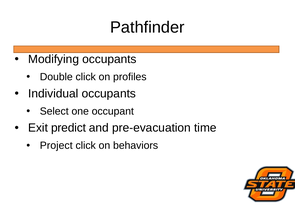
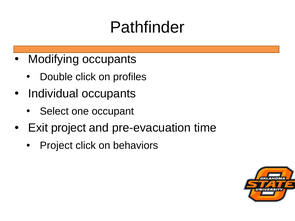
Exit predict: predict -> project
